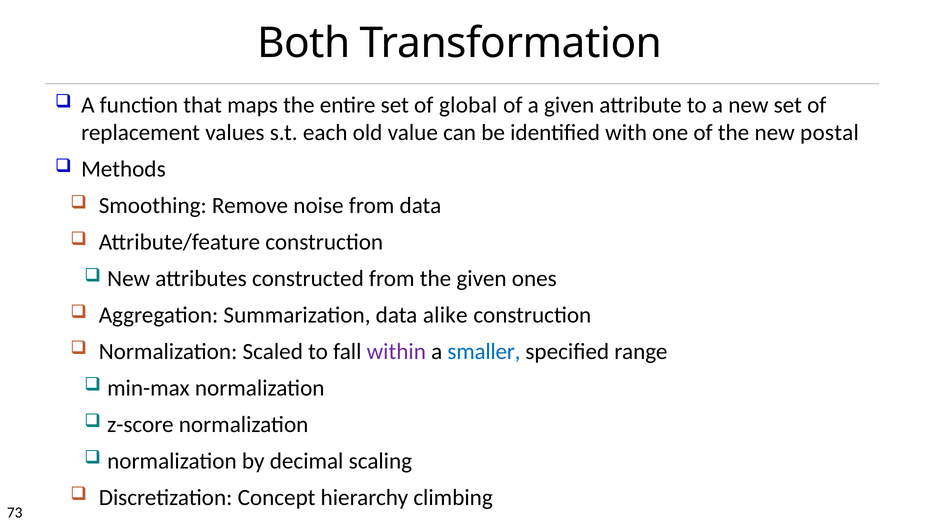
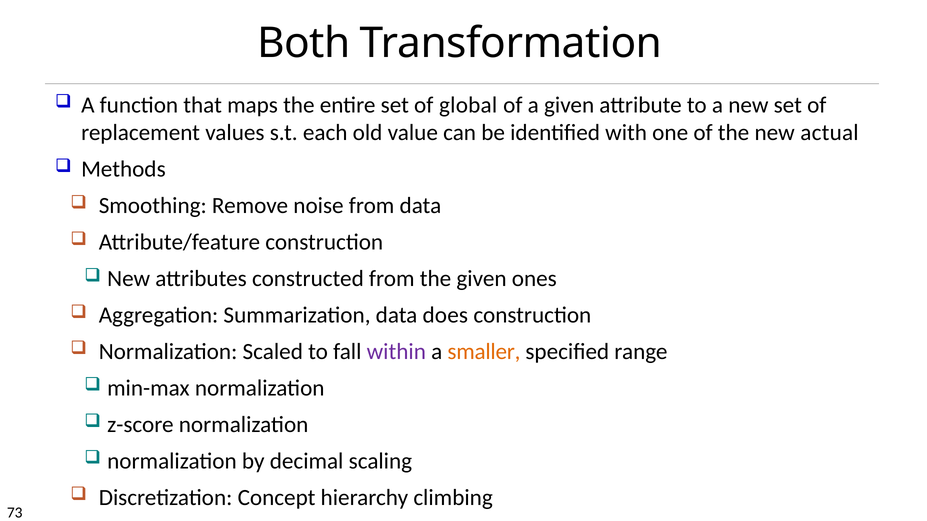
postal: postal -> actual
alike: alike -> does
smaller colour: blue -> orange
